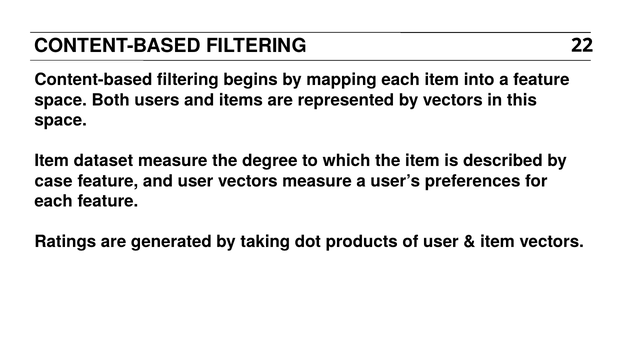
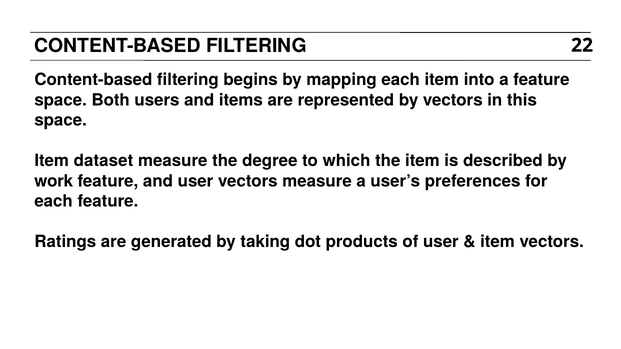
case: case -> work
